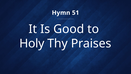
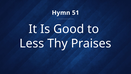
Holy: Holy -> Less
